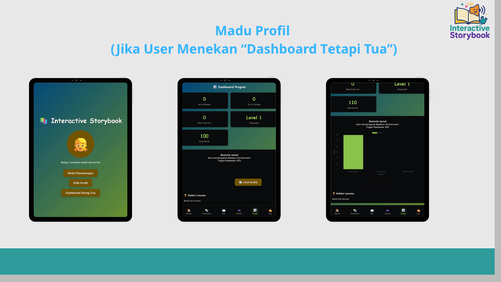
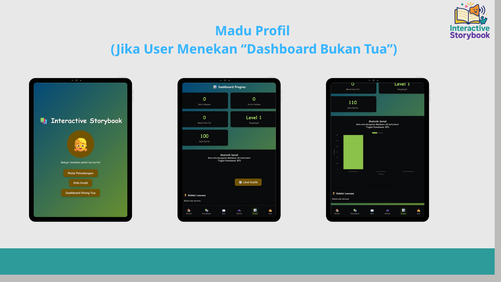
Tetapi: Tetapi -> Bukan
